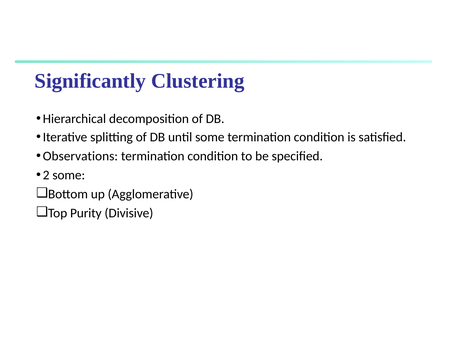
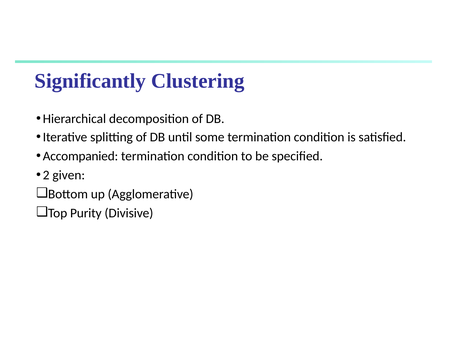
Observations: Observations -> Accompanied
2 some: some -> given
